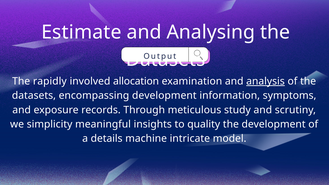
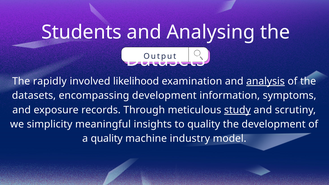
Estimate: Estimate -> Students
allocation: allocation -> likelihood
study underline: none -> present
a details: details -> quality
intricate: intricate -> industry
